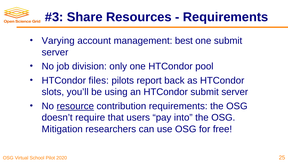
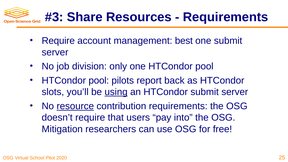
Varying at (58, 41): Varying -> Require
files at (99, 80): files -> pool
using underline: none -> present
